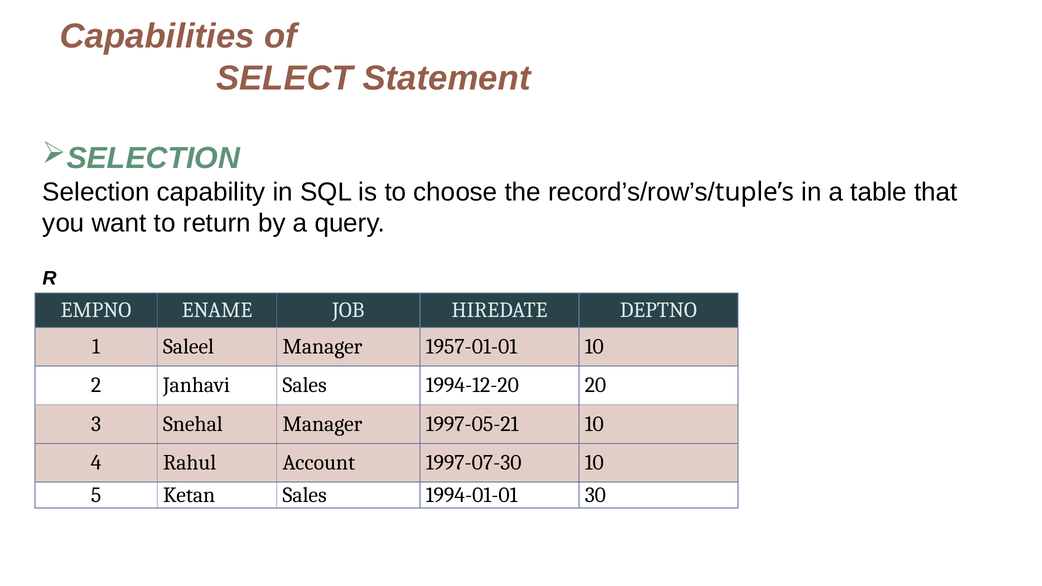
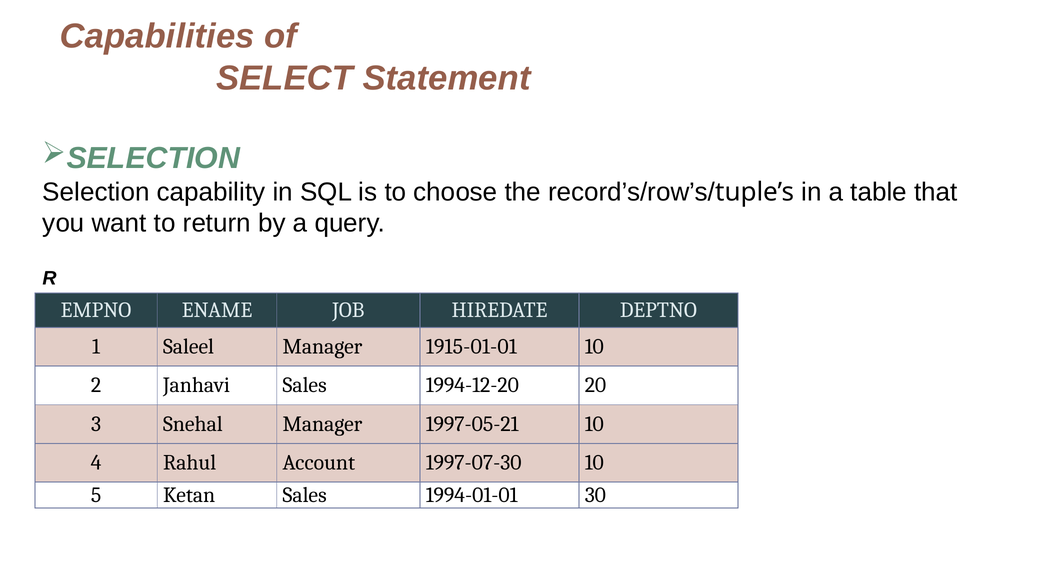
1957-01-01: 1957-01-01 -> 1915-01-01
